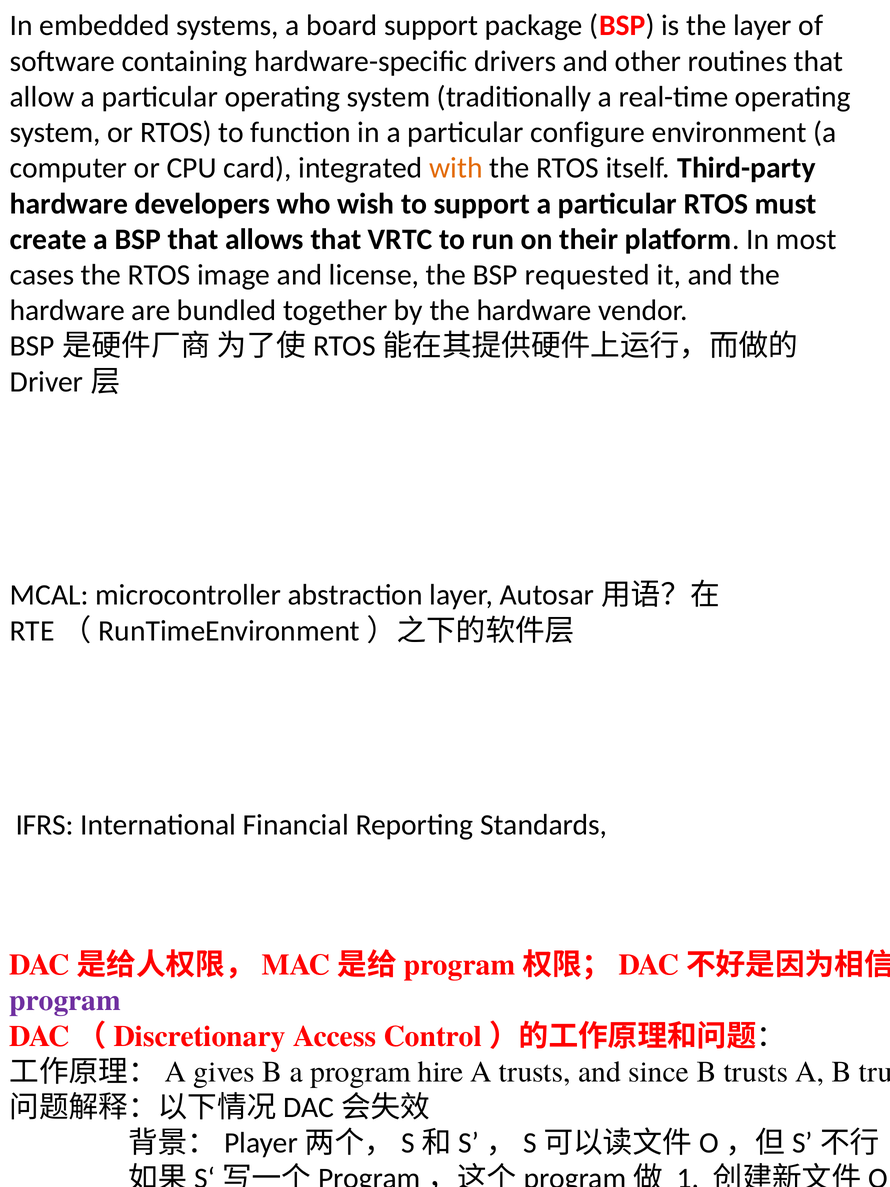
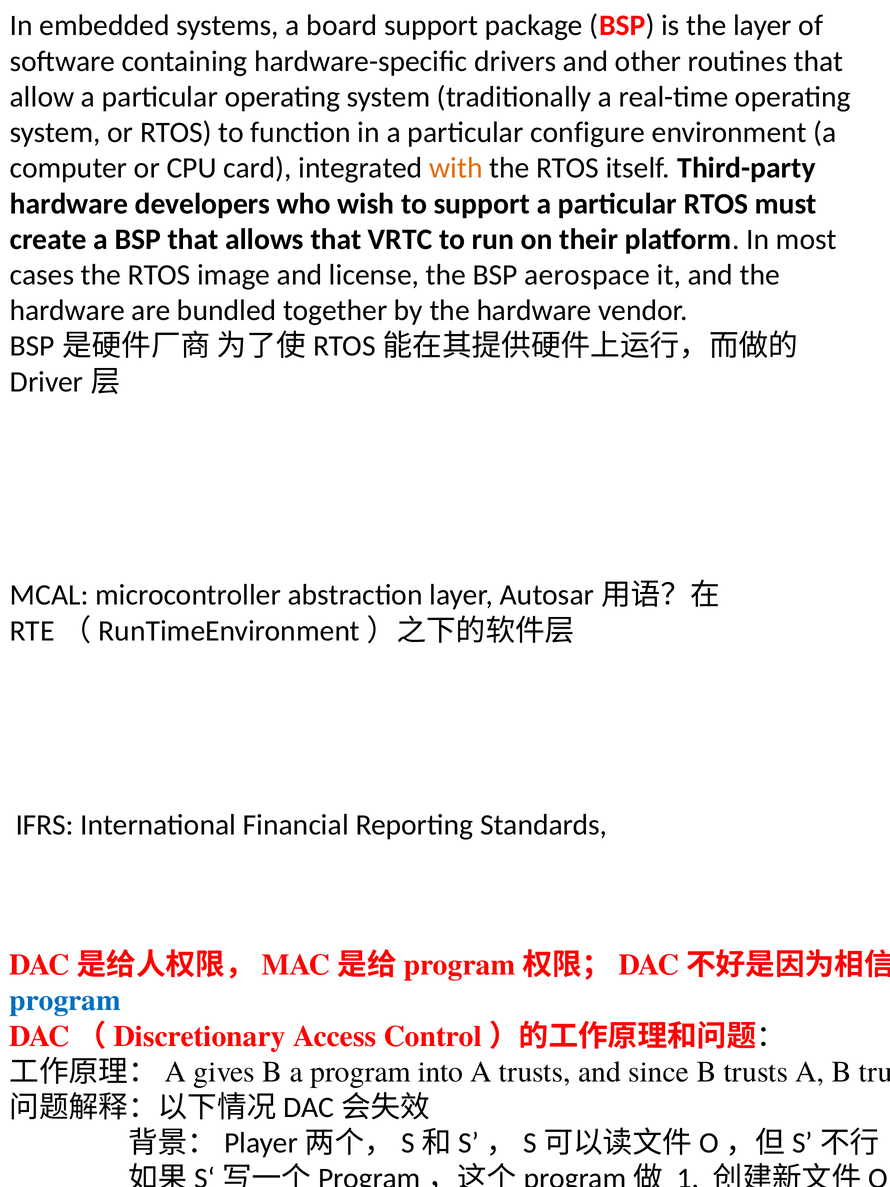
requested: requested -> aerospace
program at (65, 1000) colour: purple -> blue
hire: hire -> into
